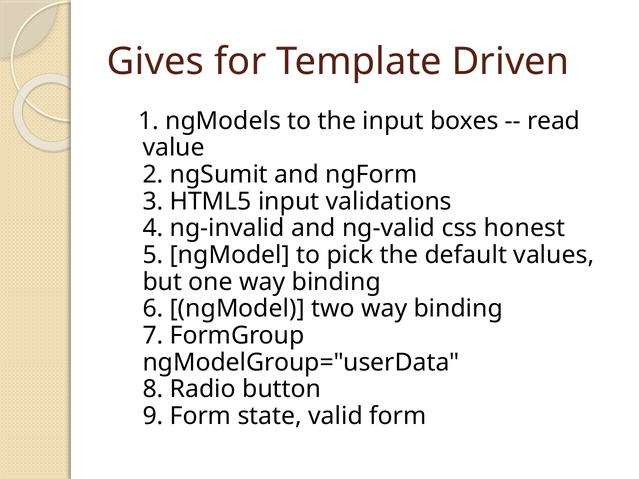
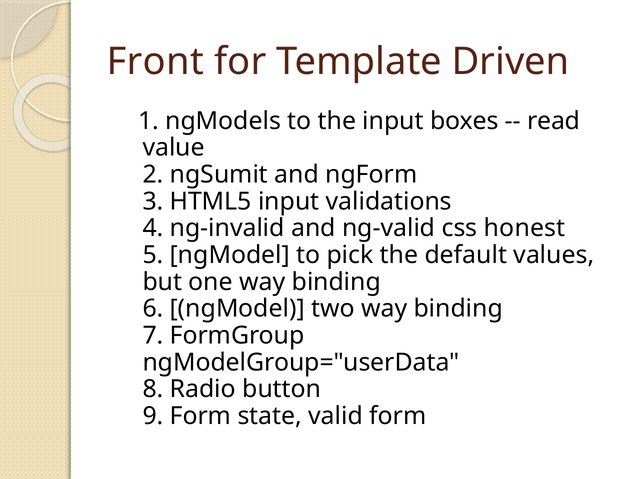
Gives: Gives -> Front
